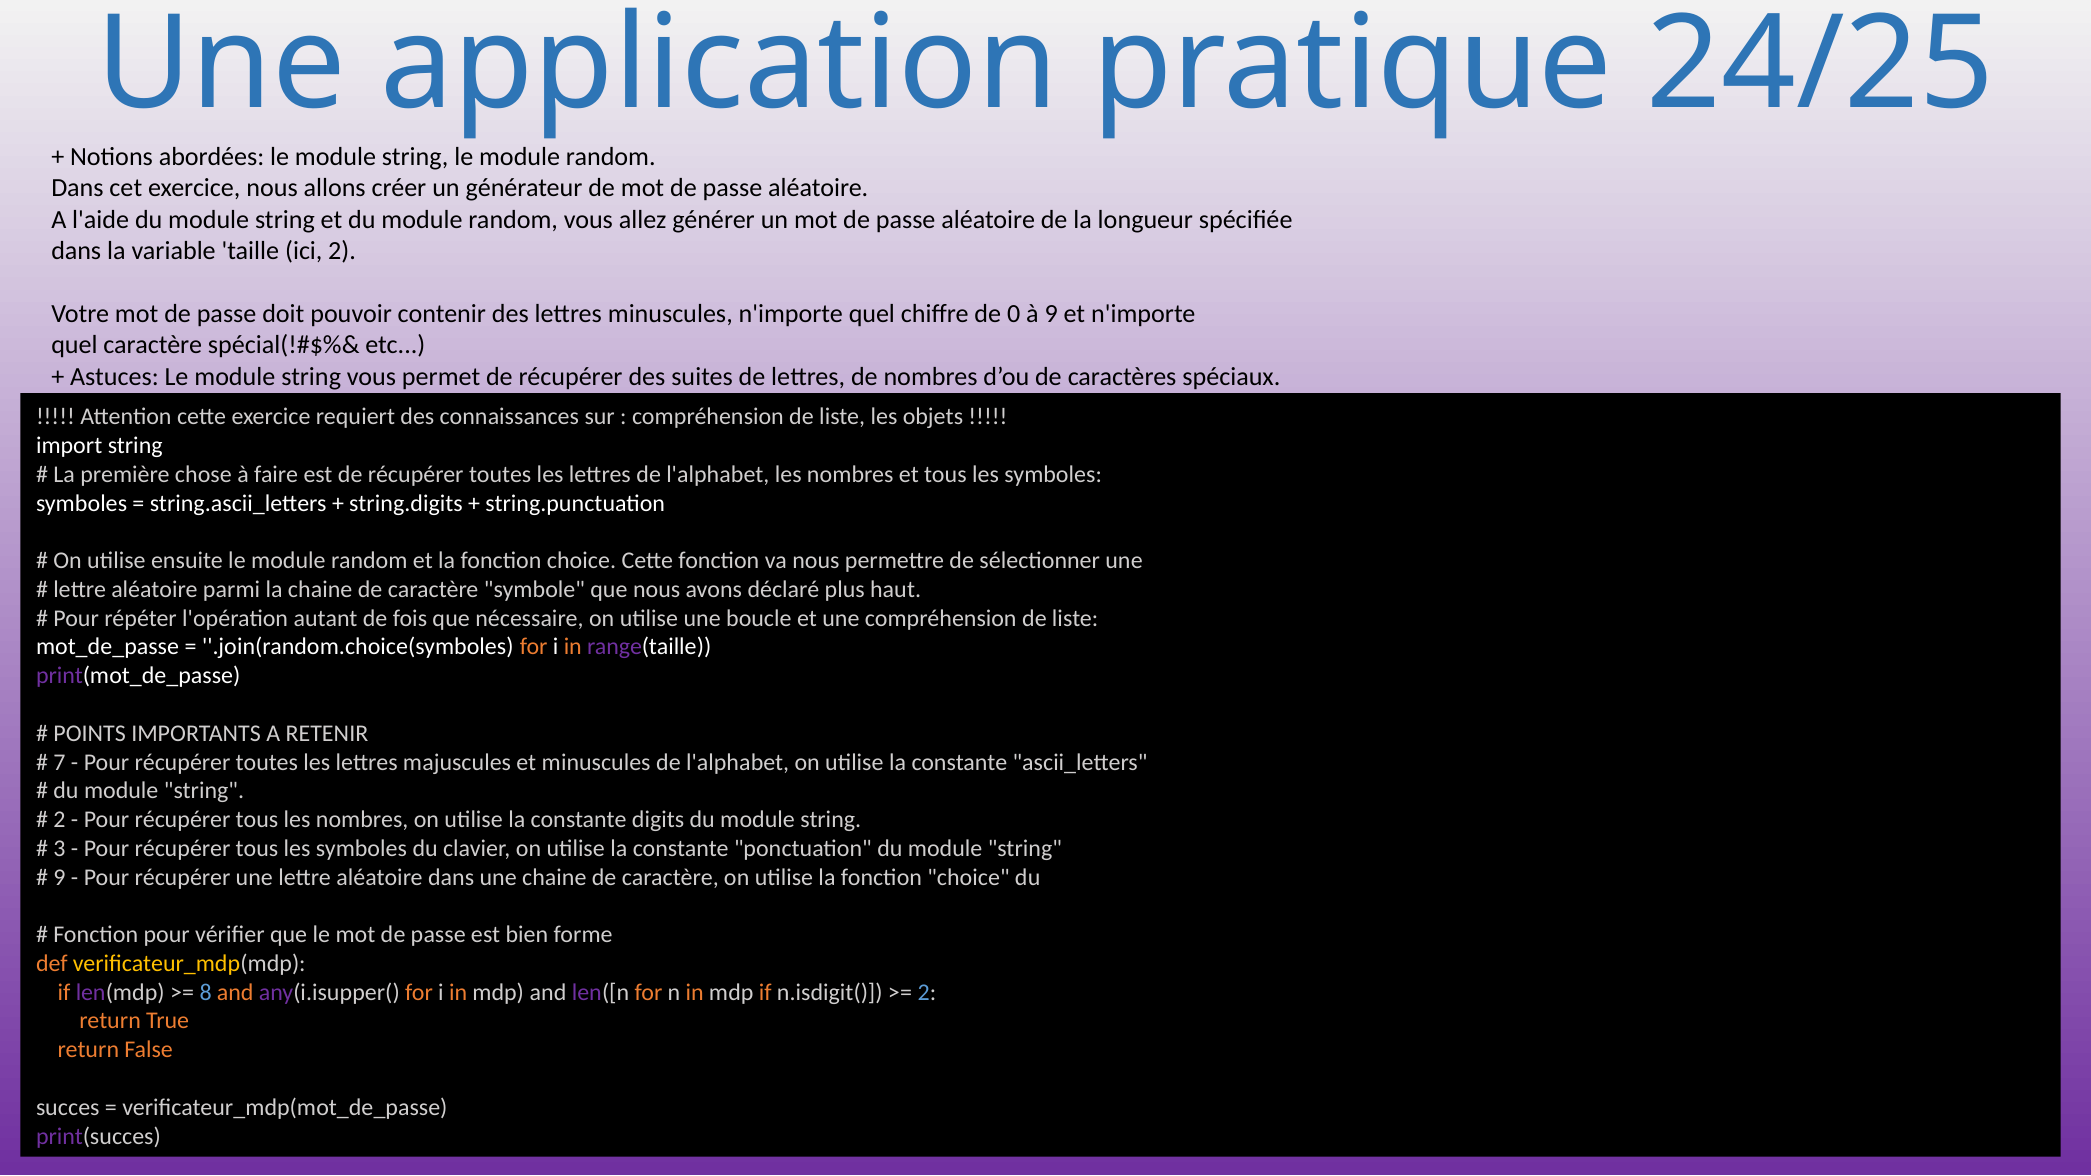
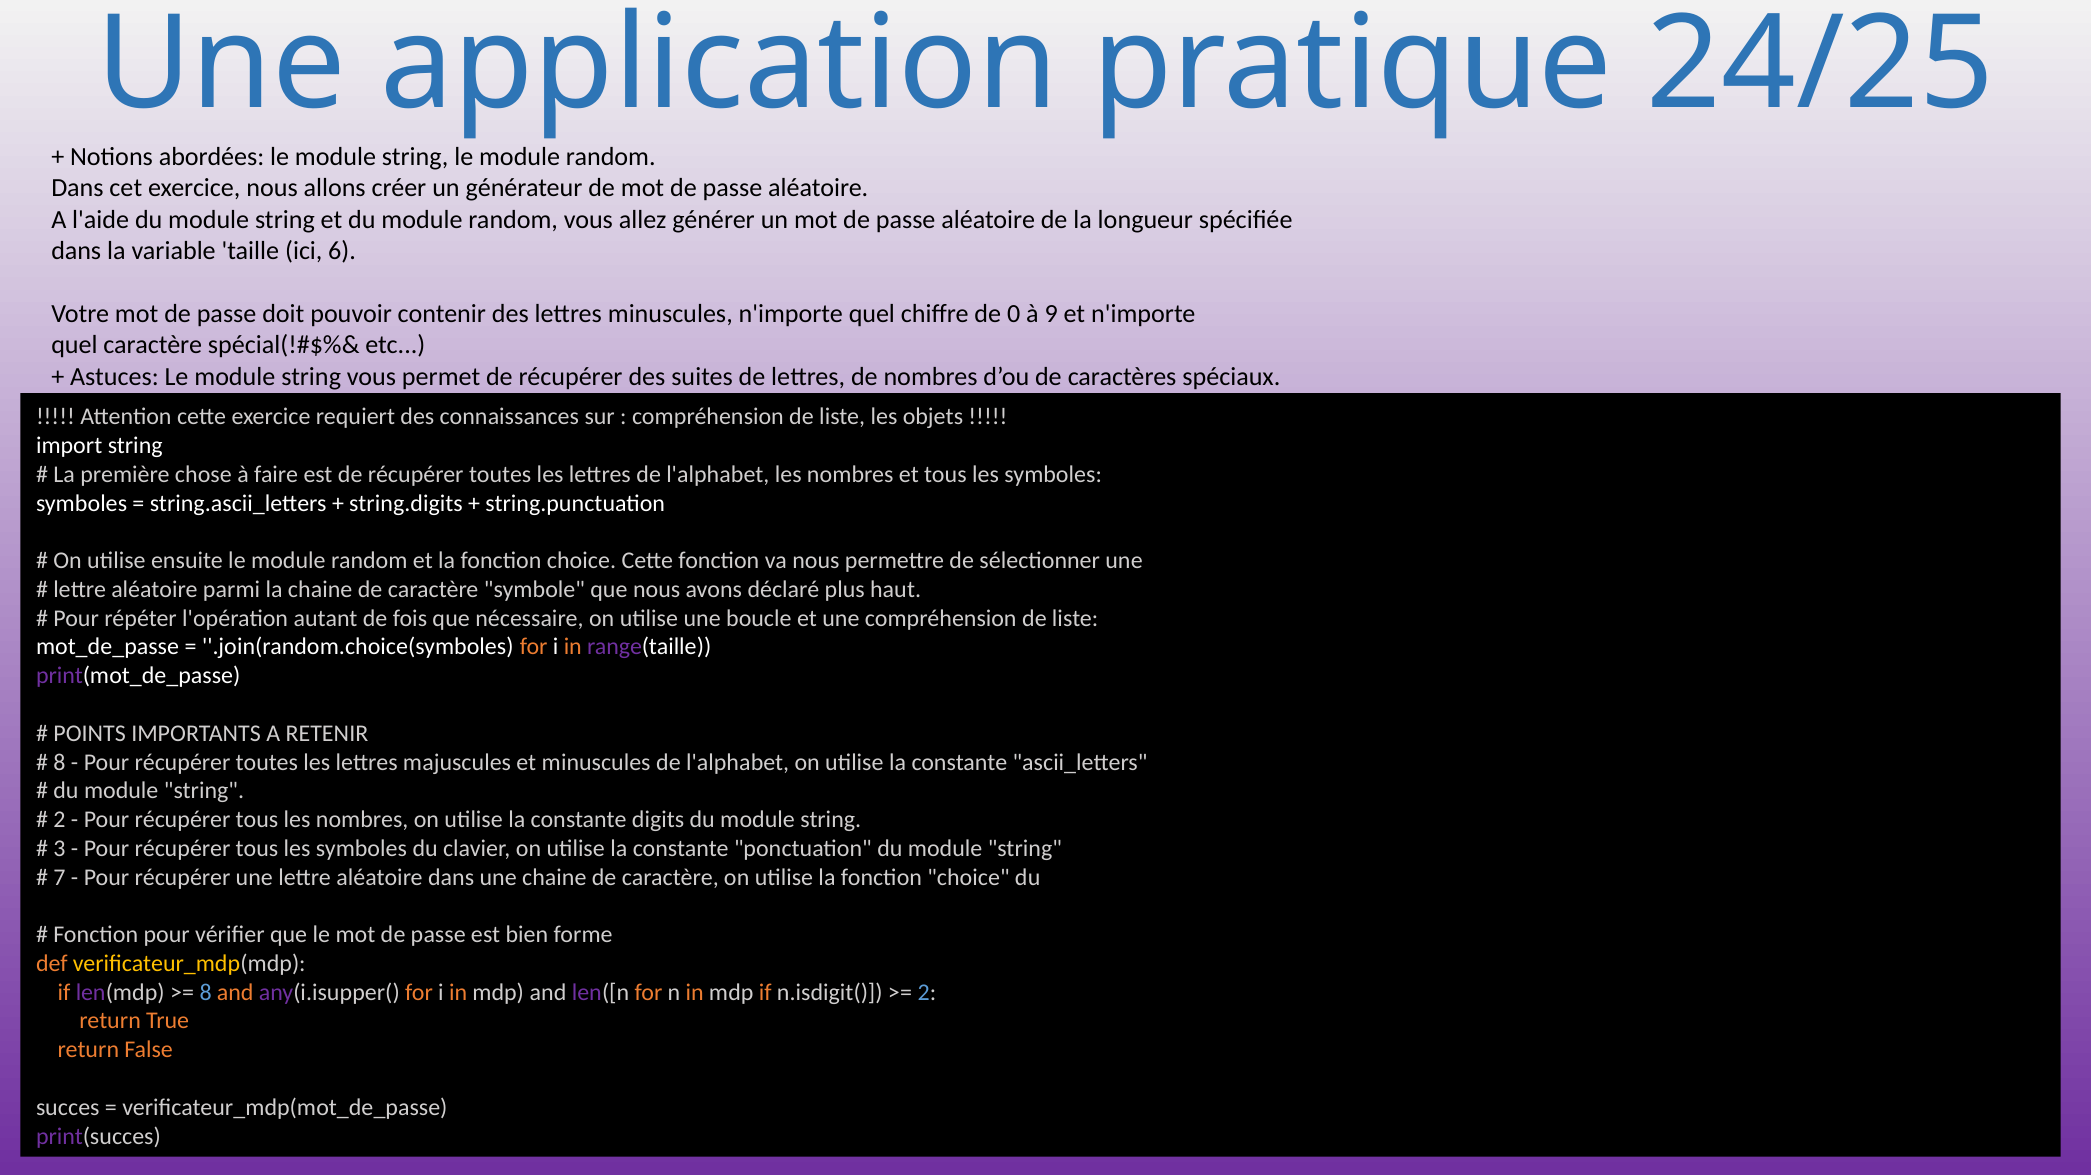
ici 2: 2 -> 6
7 at (59, 762): 7 -> 8
9 at (59, 877): 9 -> 7
